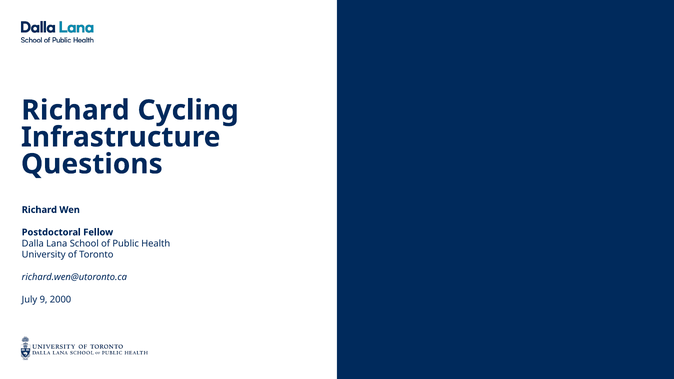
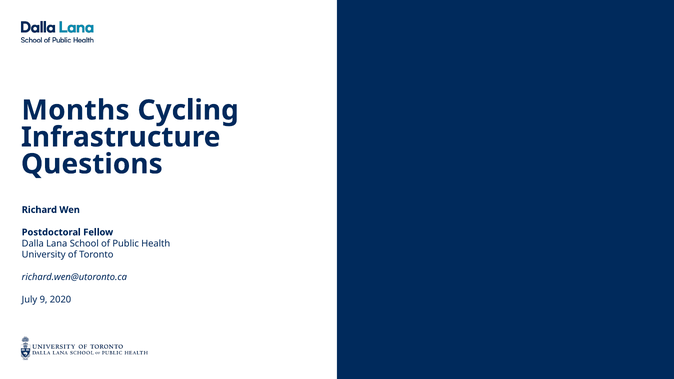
Richard at (75, 110): Richard -> Months
2000: 2000 -> 2020
